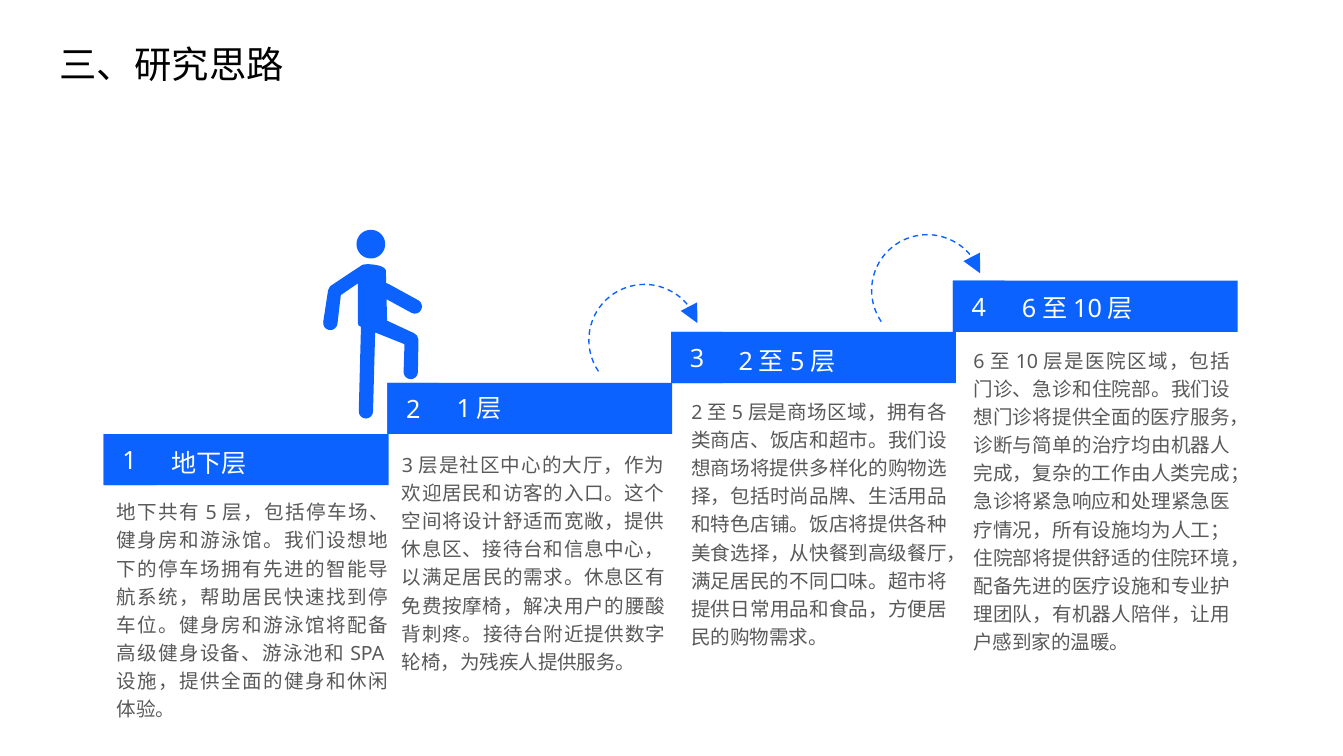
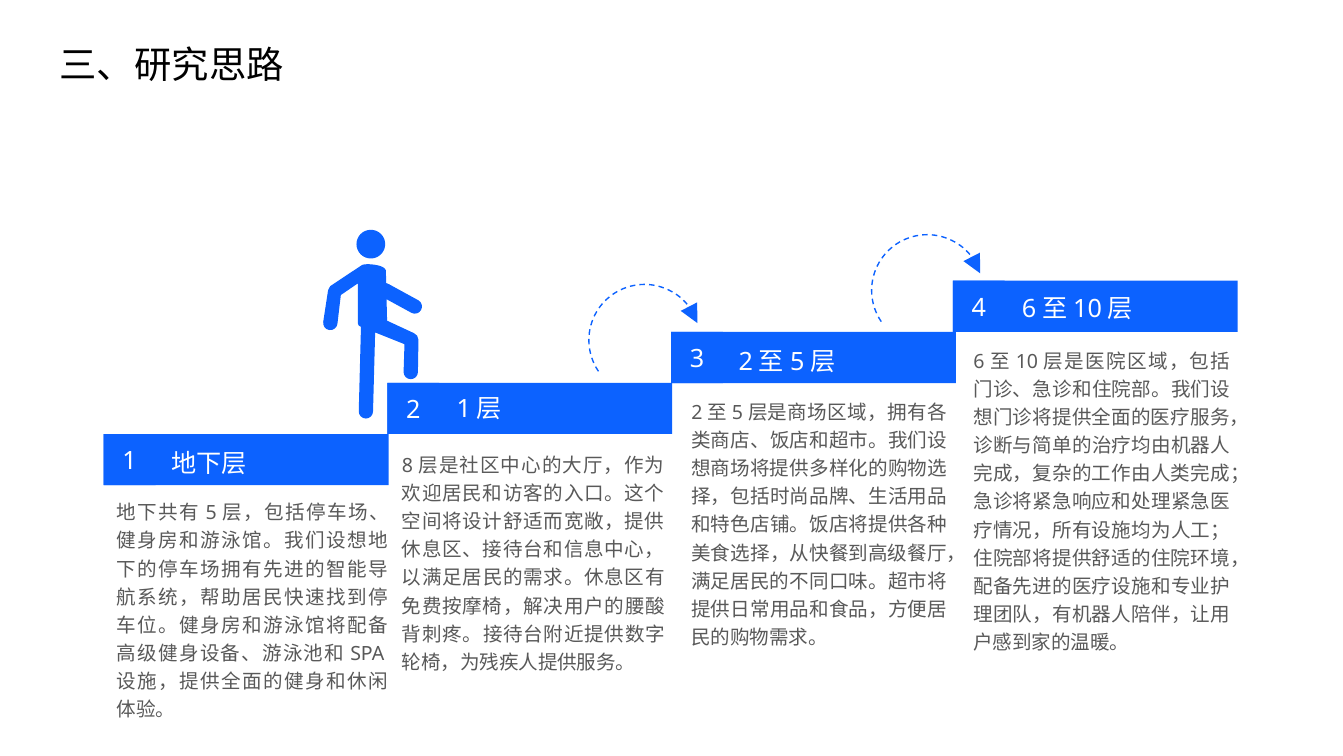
3 at (407, 465): 3 -> 8
